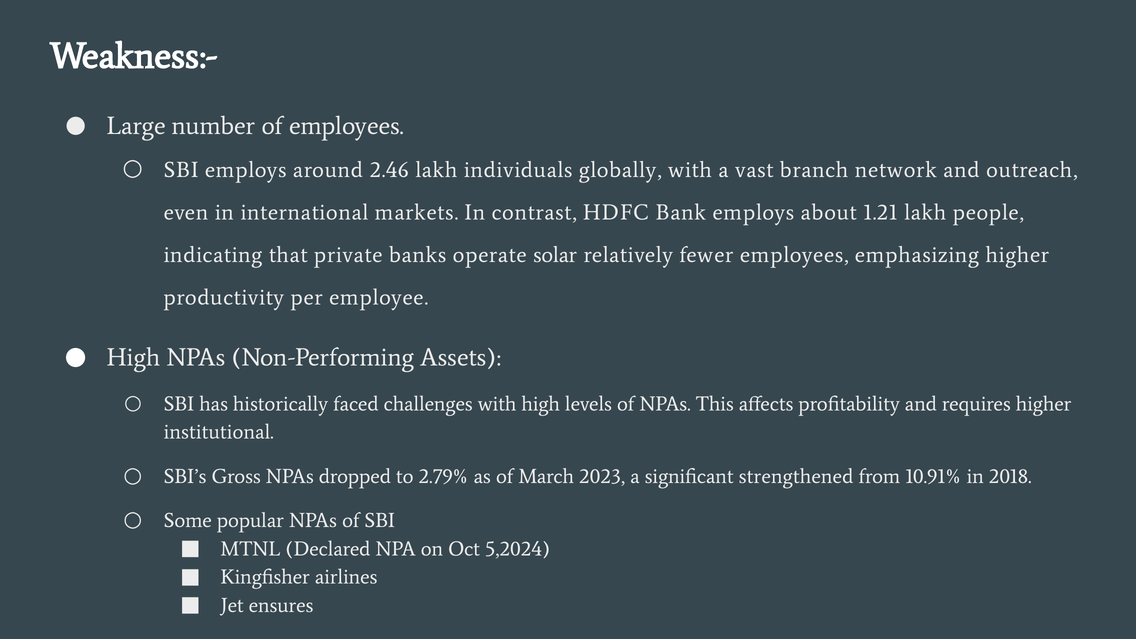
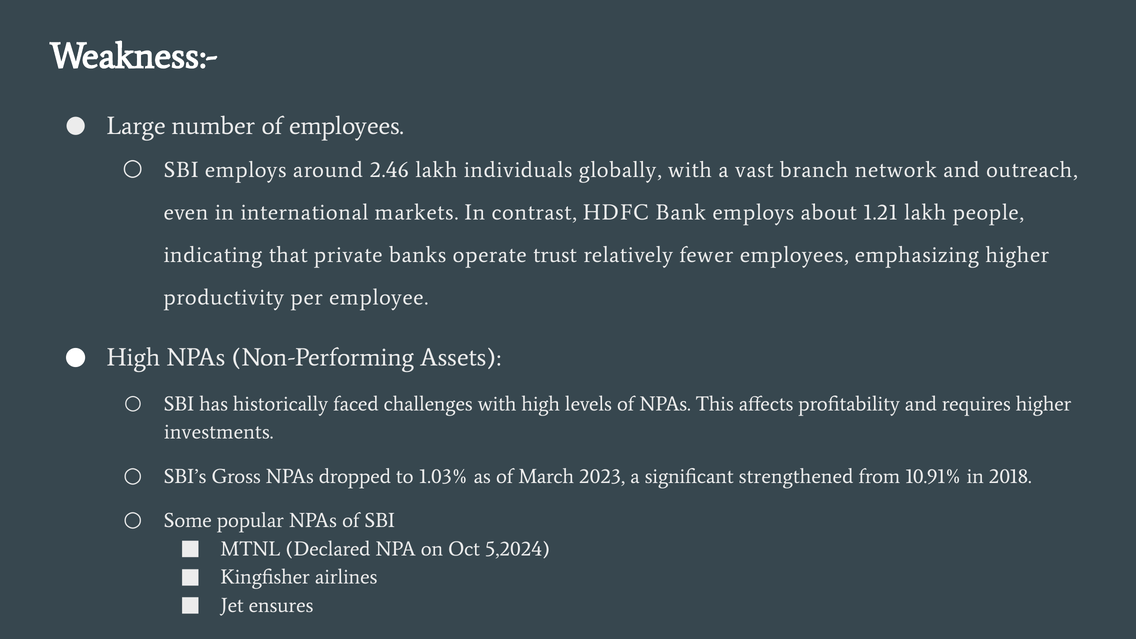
solar: solar -> trust
institutional: institutional -> investments
2.79%: 2.79% -> 1.03%
